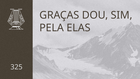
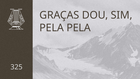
PELA ELAS: ELAS -> PELA
